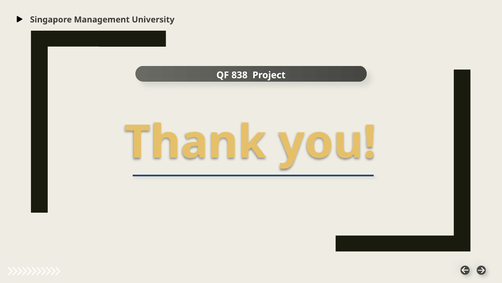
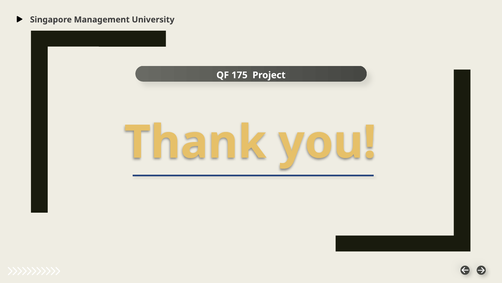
838: 838 -> 175
